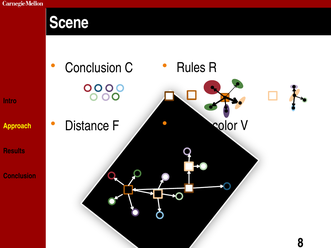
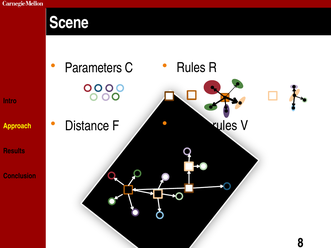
Conclusion at (93, 68): Conclusion -> Parameters
Image-color: Image-color -> Image-rules
